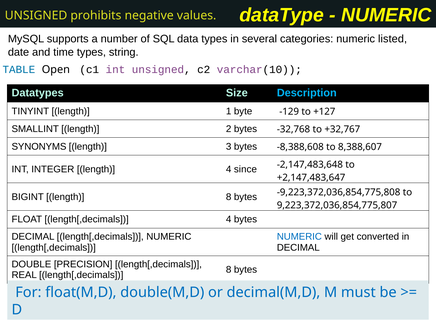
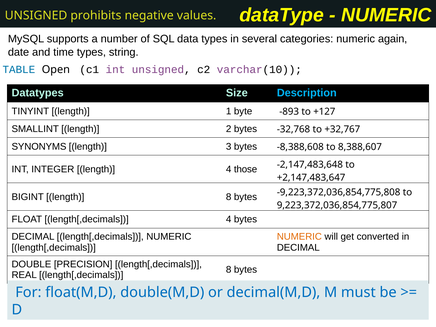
listed: listed -> again
-129: -129 -> -893
since: since -> those
NUMERIC at (299, 237) colour: blue -> orange
